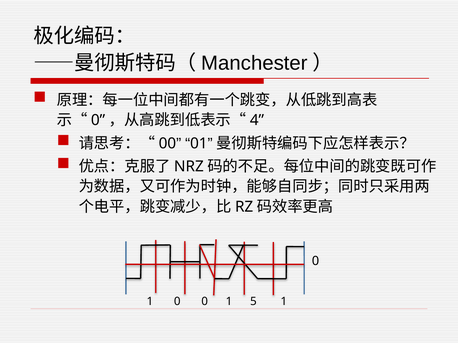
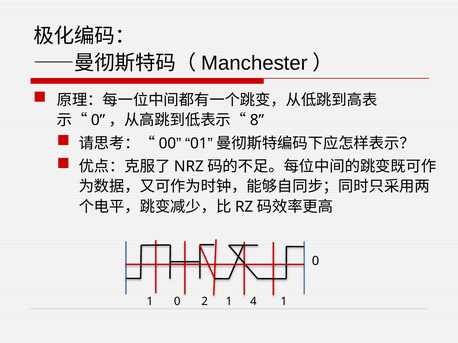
4: 4 -> 8
0 0: 0 -> 2
5: 5 -> 4
